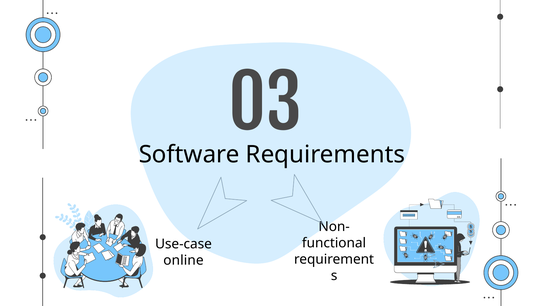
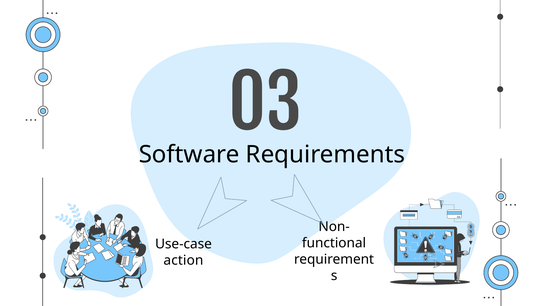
online: online -> action
